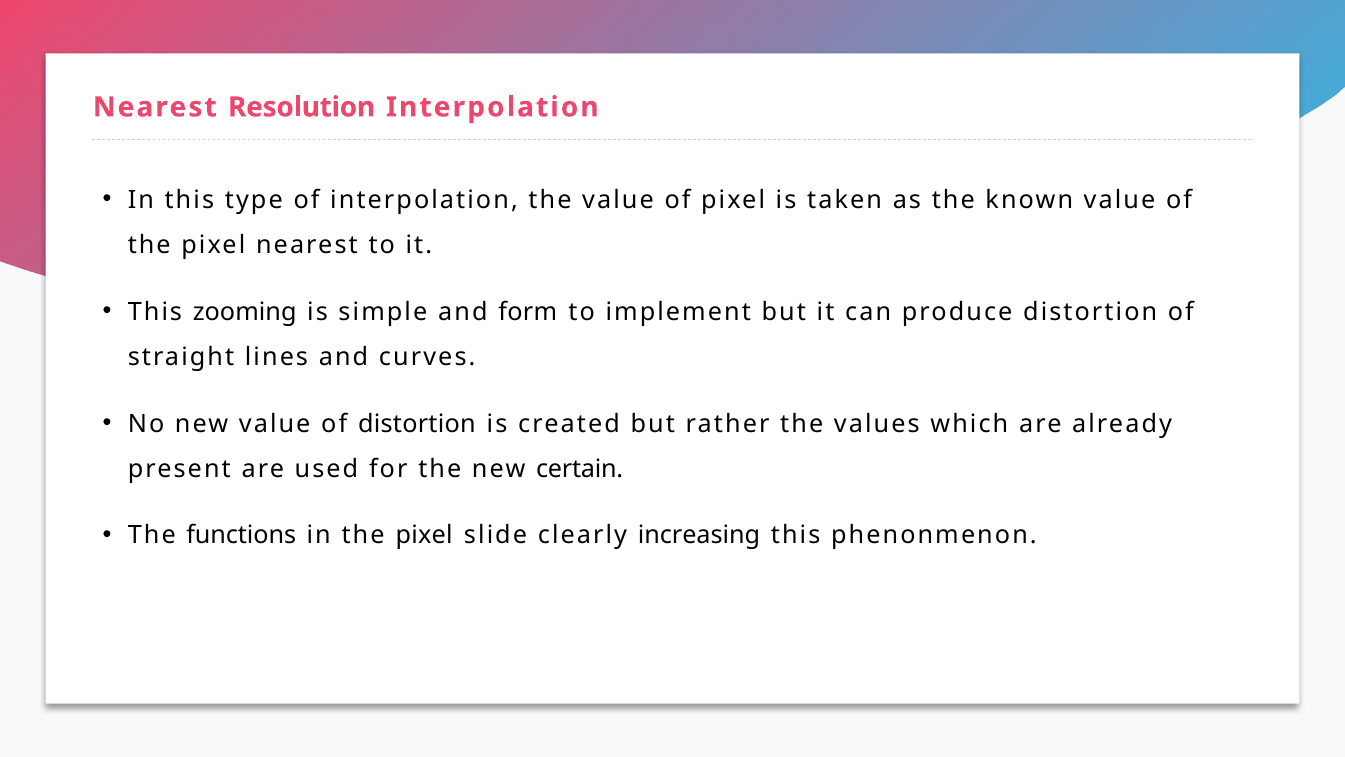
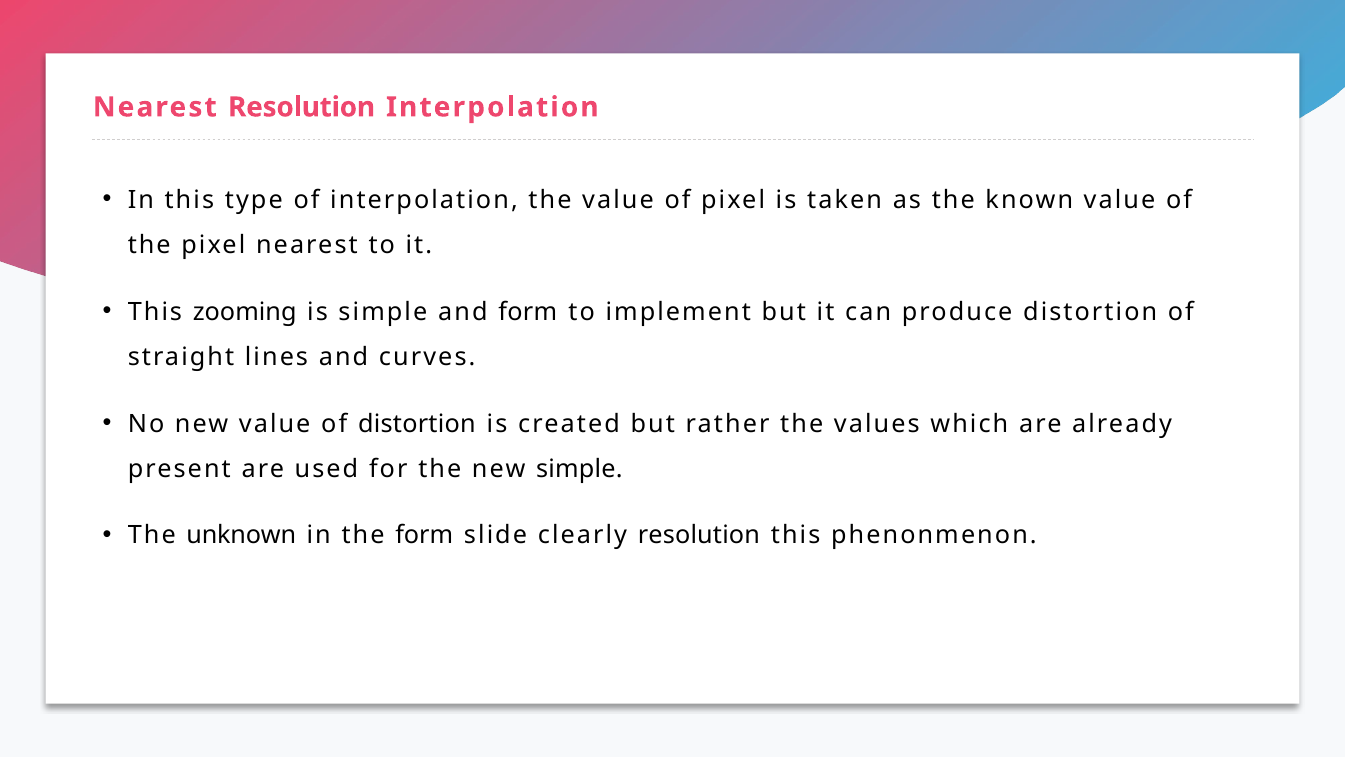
new certain: certain -> simple
functions: functions -> unknown
in the pixel: pixel -> form
clearly increasing: increasing -> resolution
